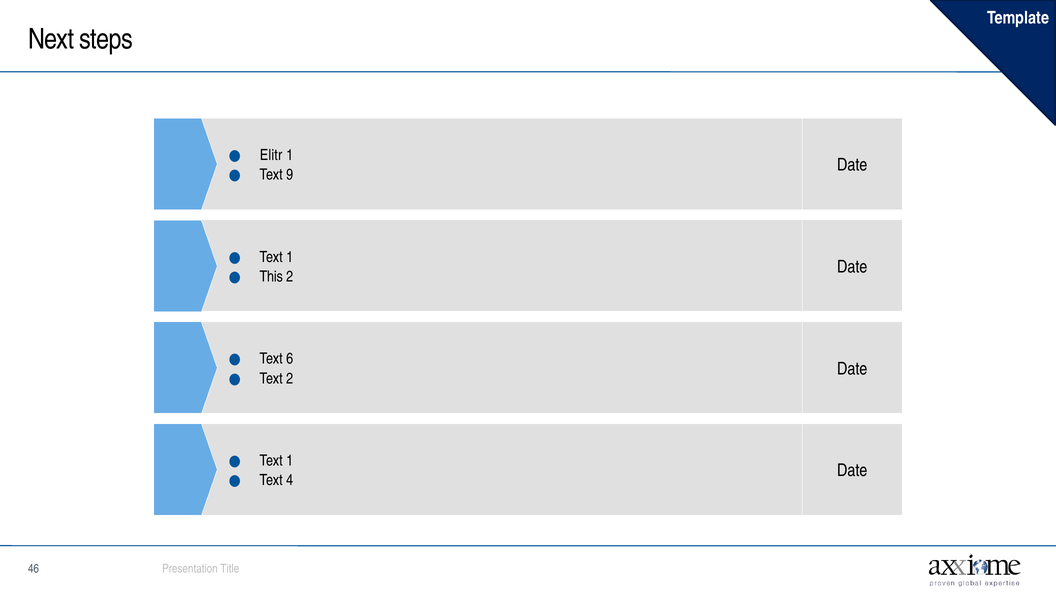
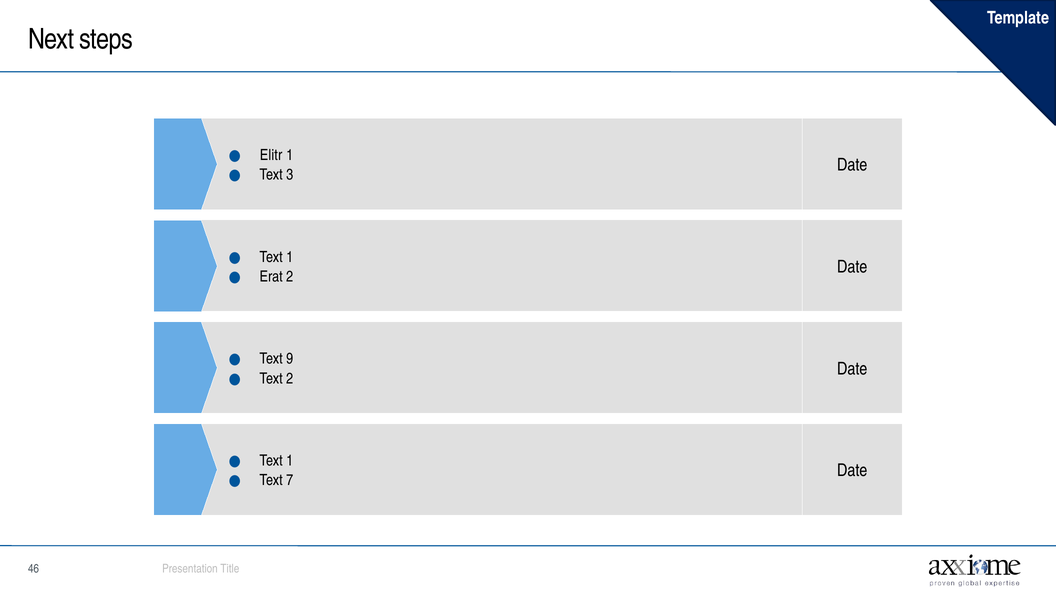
9: 9 -> 3
This: This -> Erat
6: 6 -> 9
4: 4 -> 7
